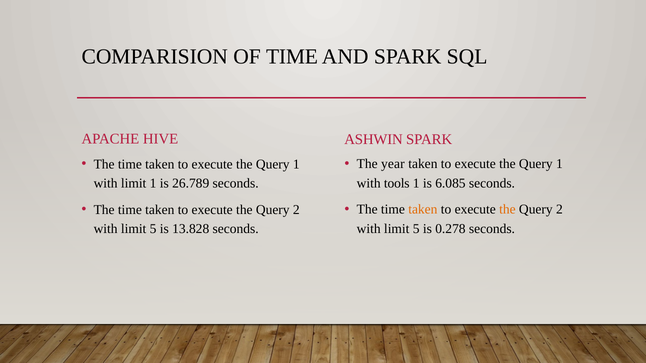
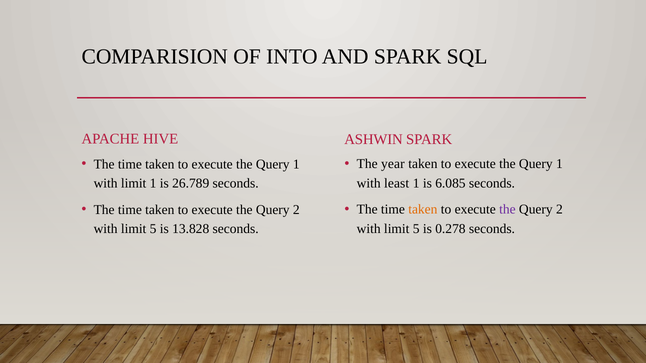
OF TIME: TIME -> INTO
tools: tools -> least
the at (507, 210) colour: orange -> purple
